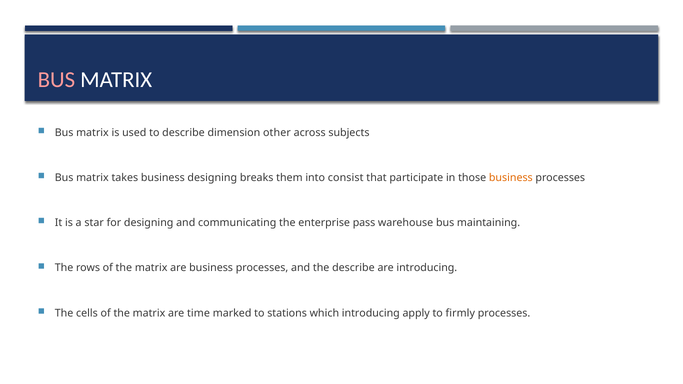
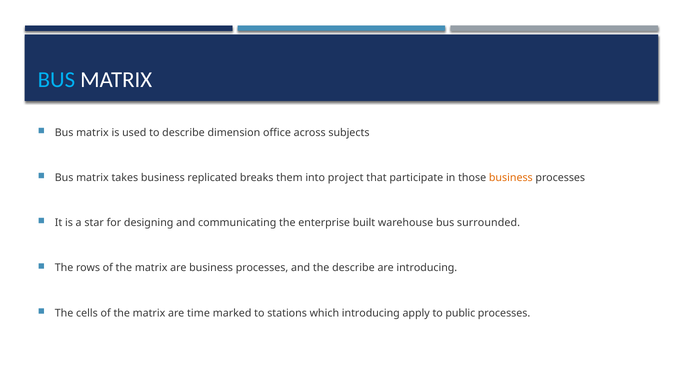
BUS at (56, 80) colour: pink -> light blue
other: other -> office
business designing: designing -> replicated
consist: consist -> project
pass: pass -> built
maintaining: maintaining -> surrounded
firmly: firmly -> public
